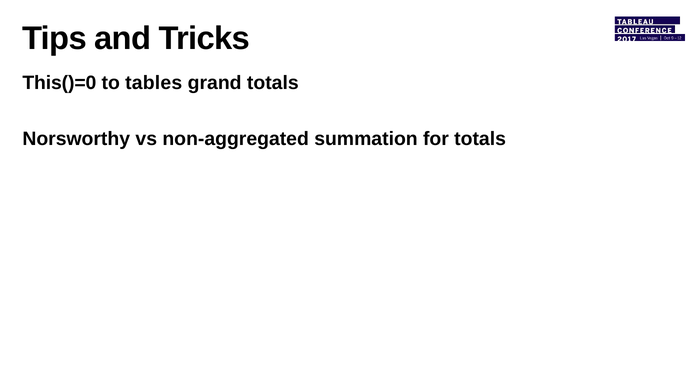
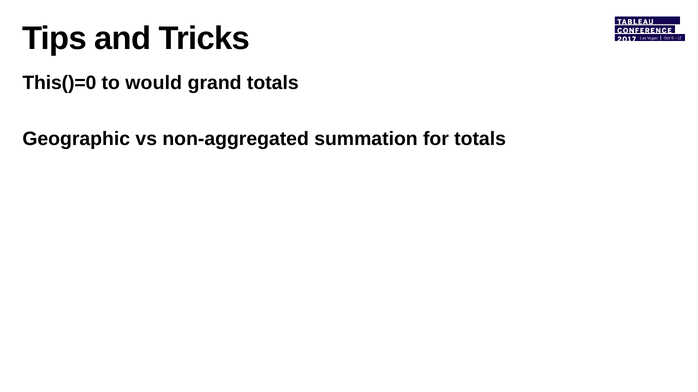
tables: tables -> would
Norsworthy: Norsworthy -> Geographic
